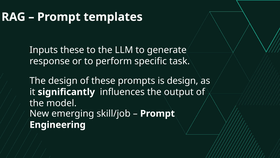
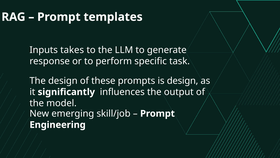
Inputs these: these -> takes
